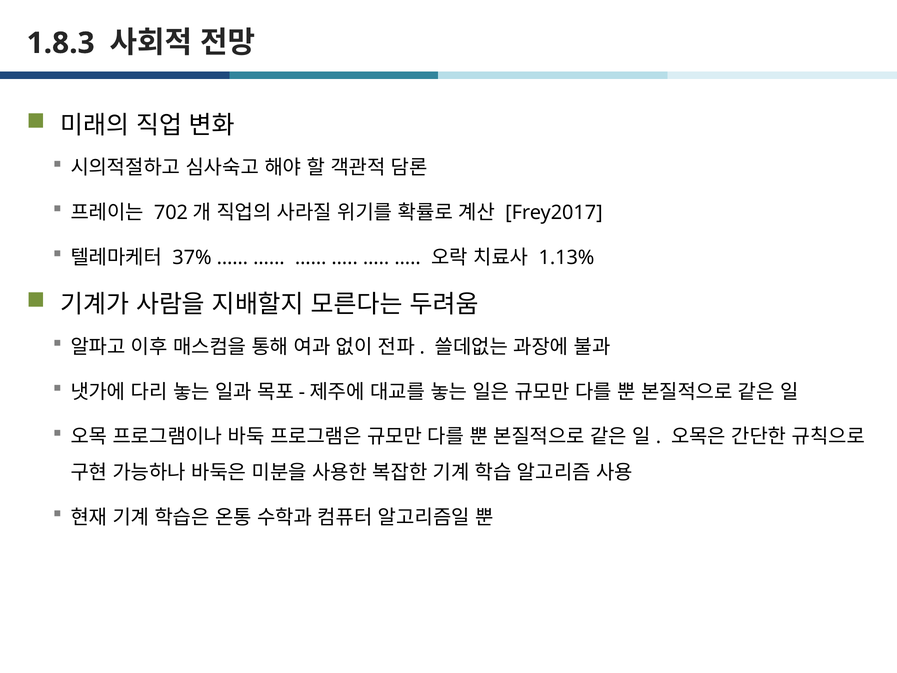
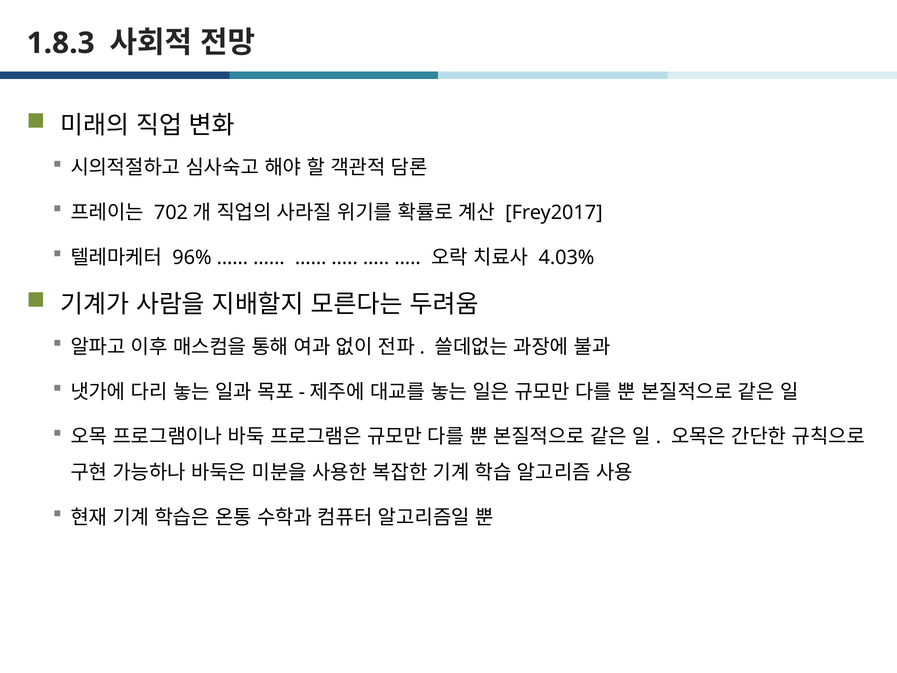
37%: 37% -> 96%
1.13%: 1.13% -> 4.03%
